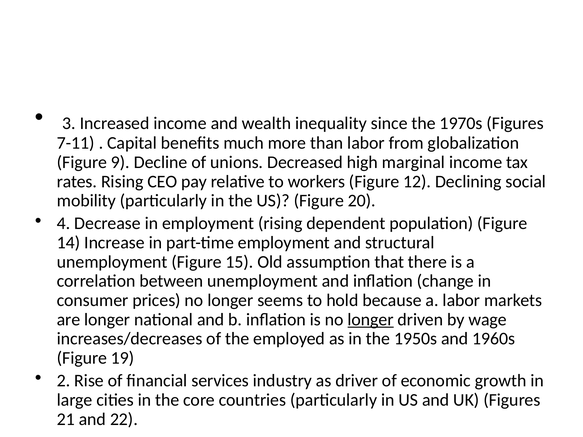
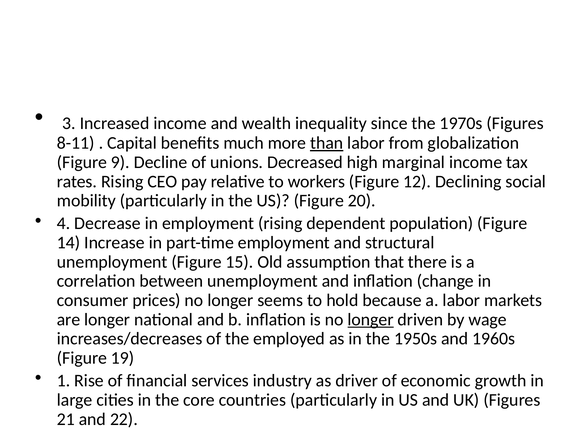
7-11: 7-11 -> 8-11
than underline: none -> present
2: 2 -> 1
